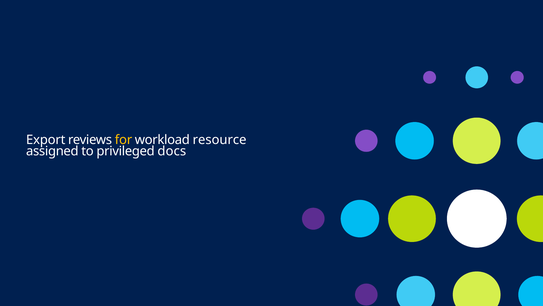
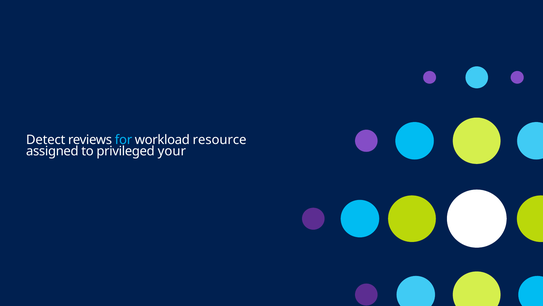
Export: Export -> Detect
for colour: yellow -> light blue
docs: docs -> your
